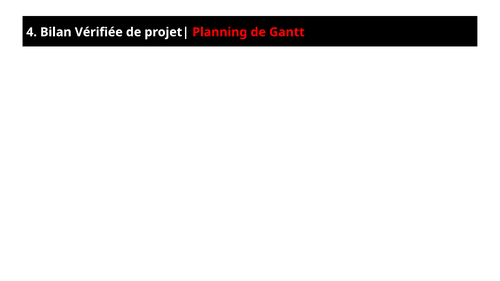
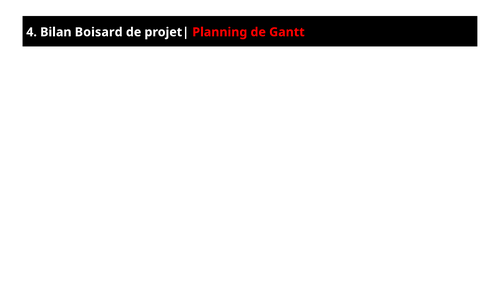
Vérifiée: Vérifiée -> Boisard
